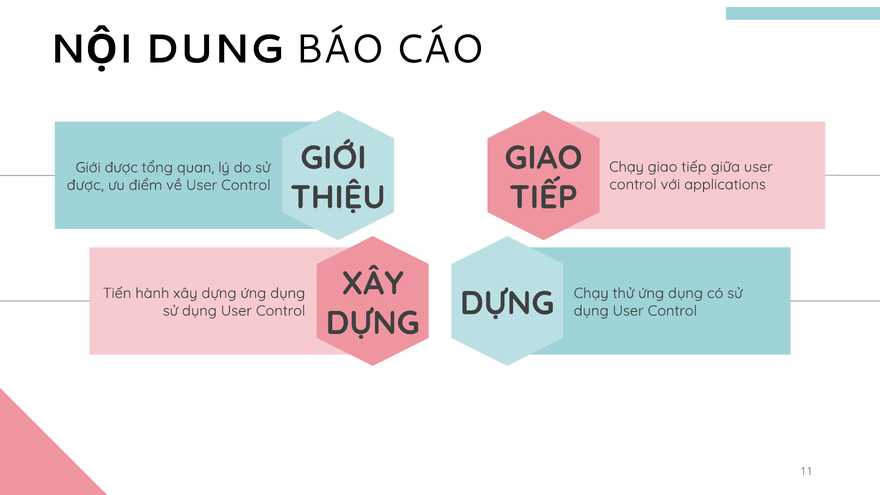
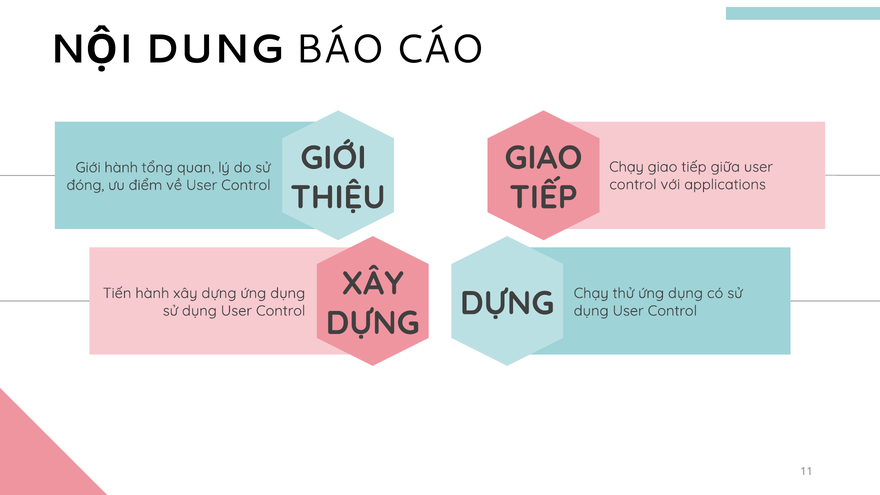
Giới được: được -> hành
được at (85, 185): được -> đóng
